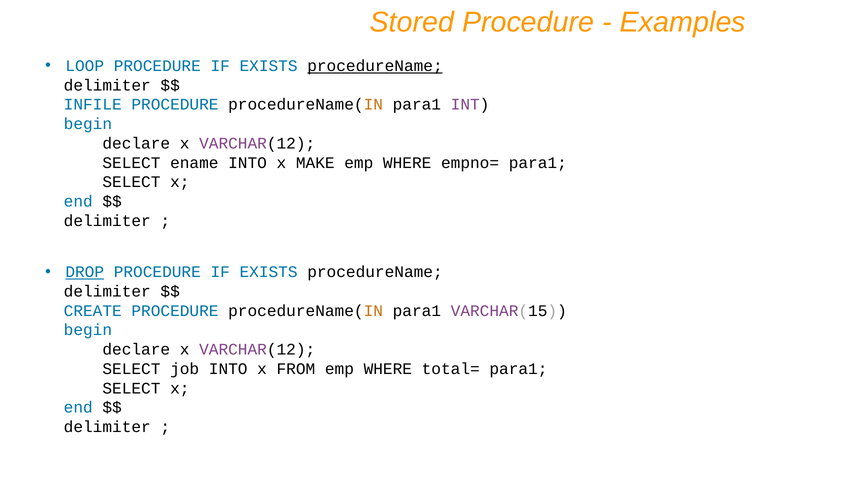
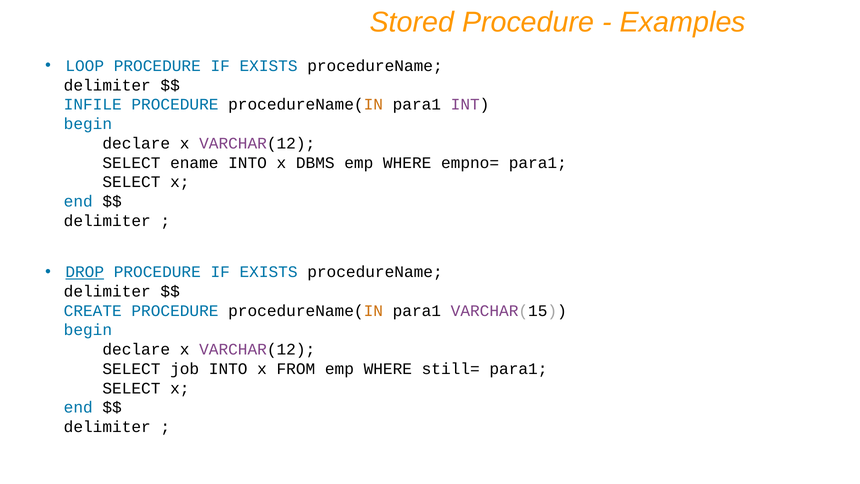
procedureName at (375, 66) underline: present -> none
MAKE: MAKE -> DBMS
total=: total= -> still=
